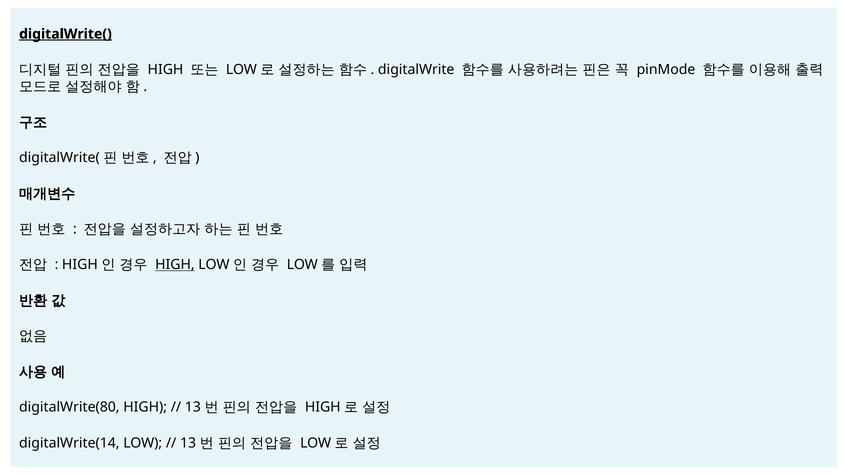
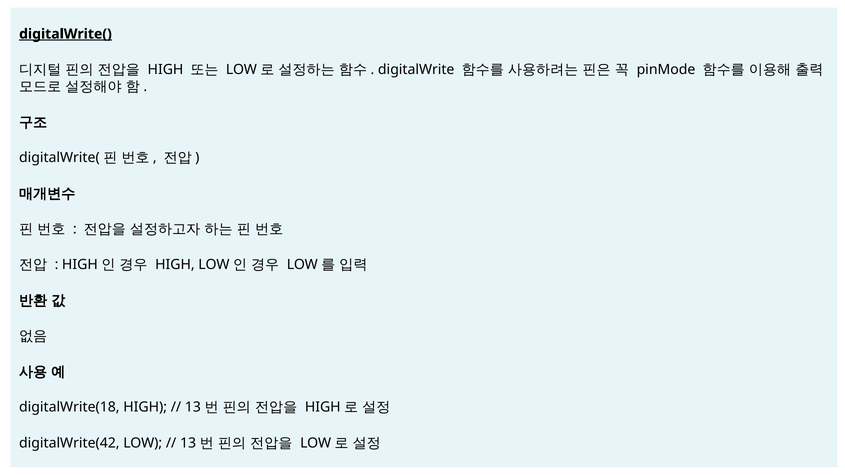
HIGH at (175, 265) underline: present -> none
digitalWrite(80: digitalWrite(80 -> digitalWrite(18
digitalWrite(14: digitalWrite(14 -> digitalWrite(42
